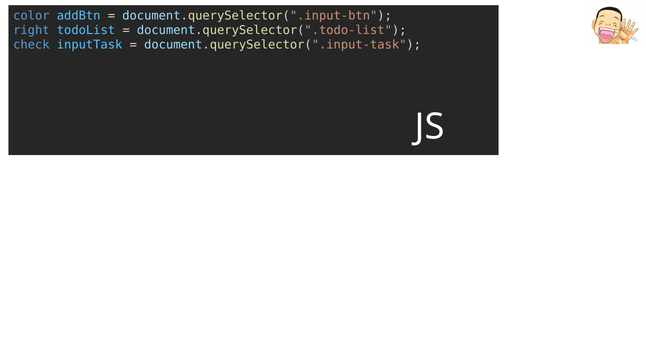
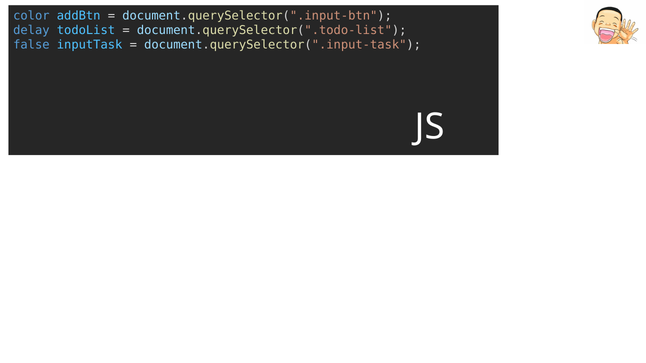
right: right -> delay
check: check -> false
